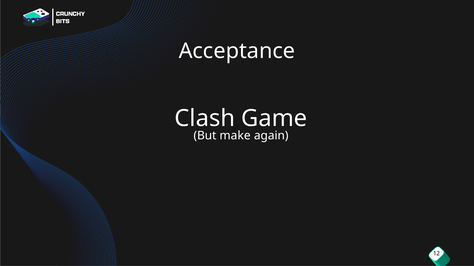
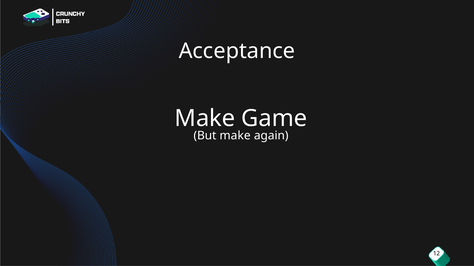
Clash at (205, 119): Clash -> Make
